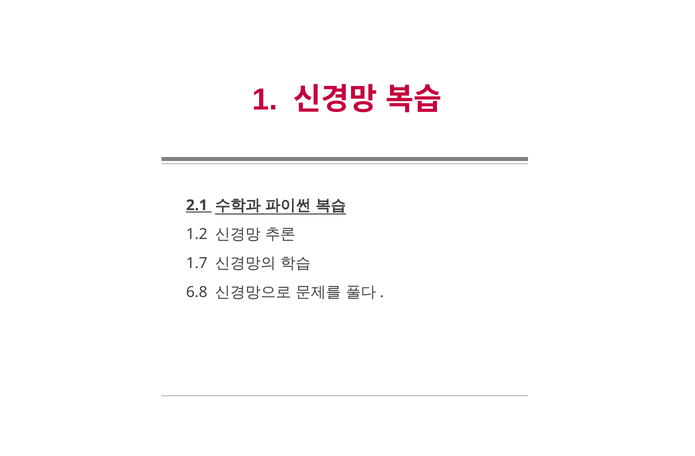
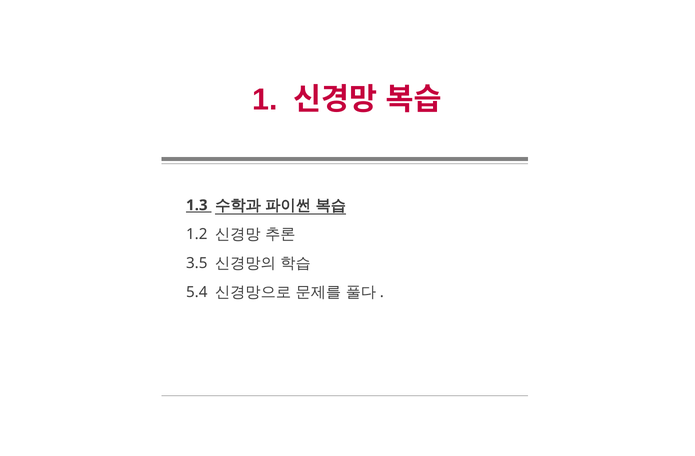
2.1: 2.1 -> 1.3
1.7: 1.7 -> 3.5
6.8: 6.8 -> 5.4
